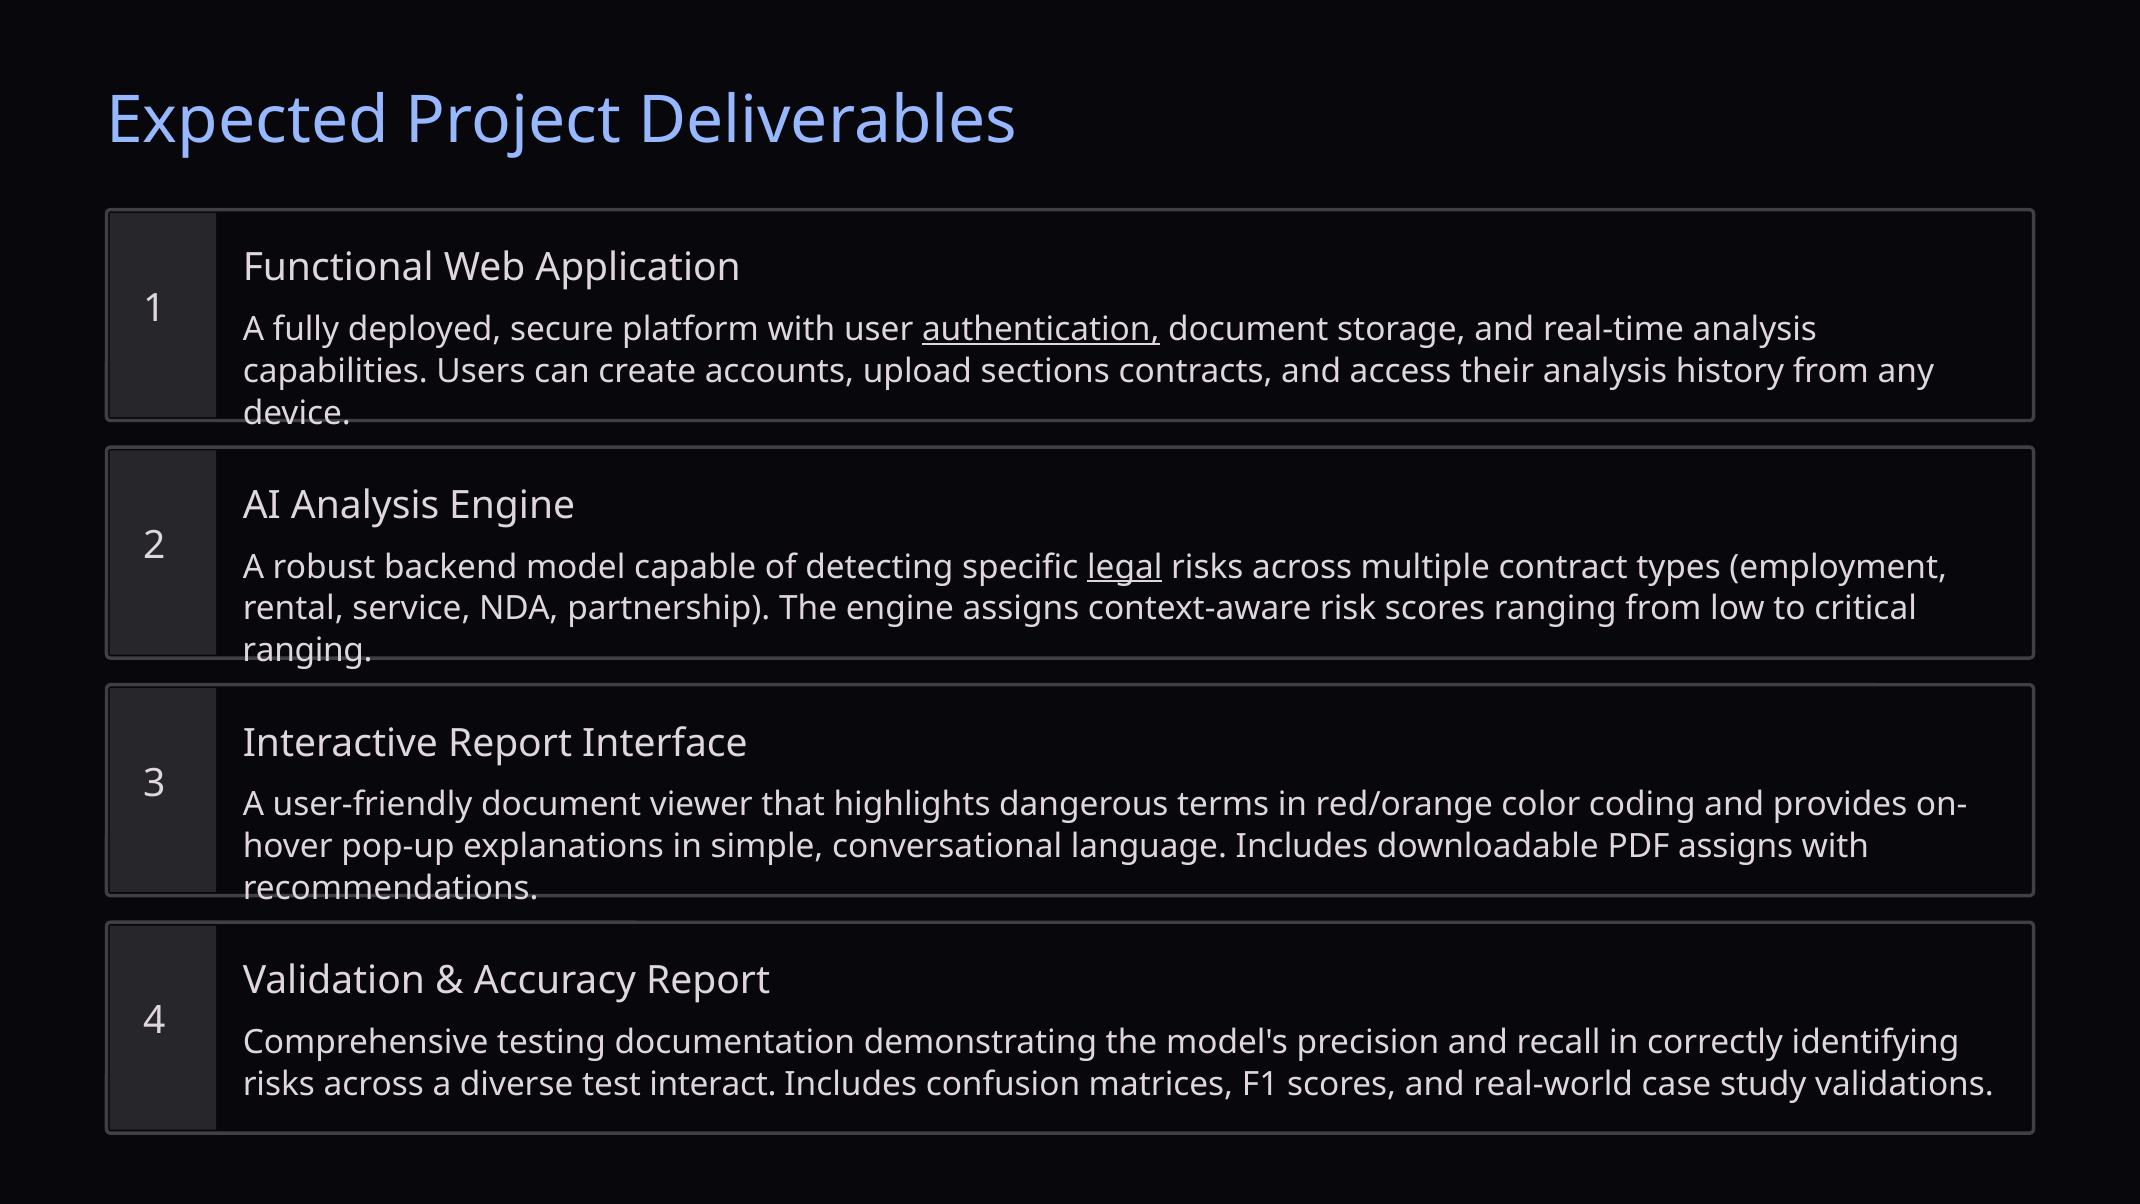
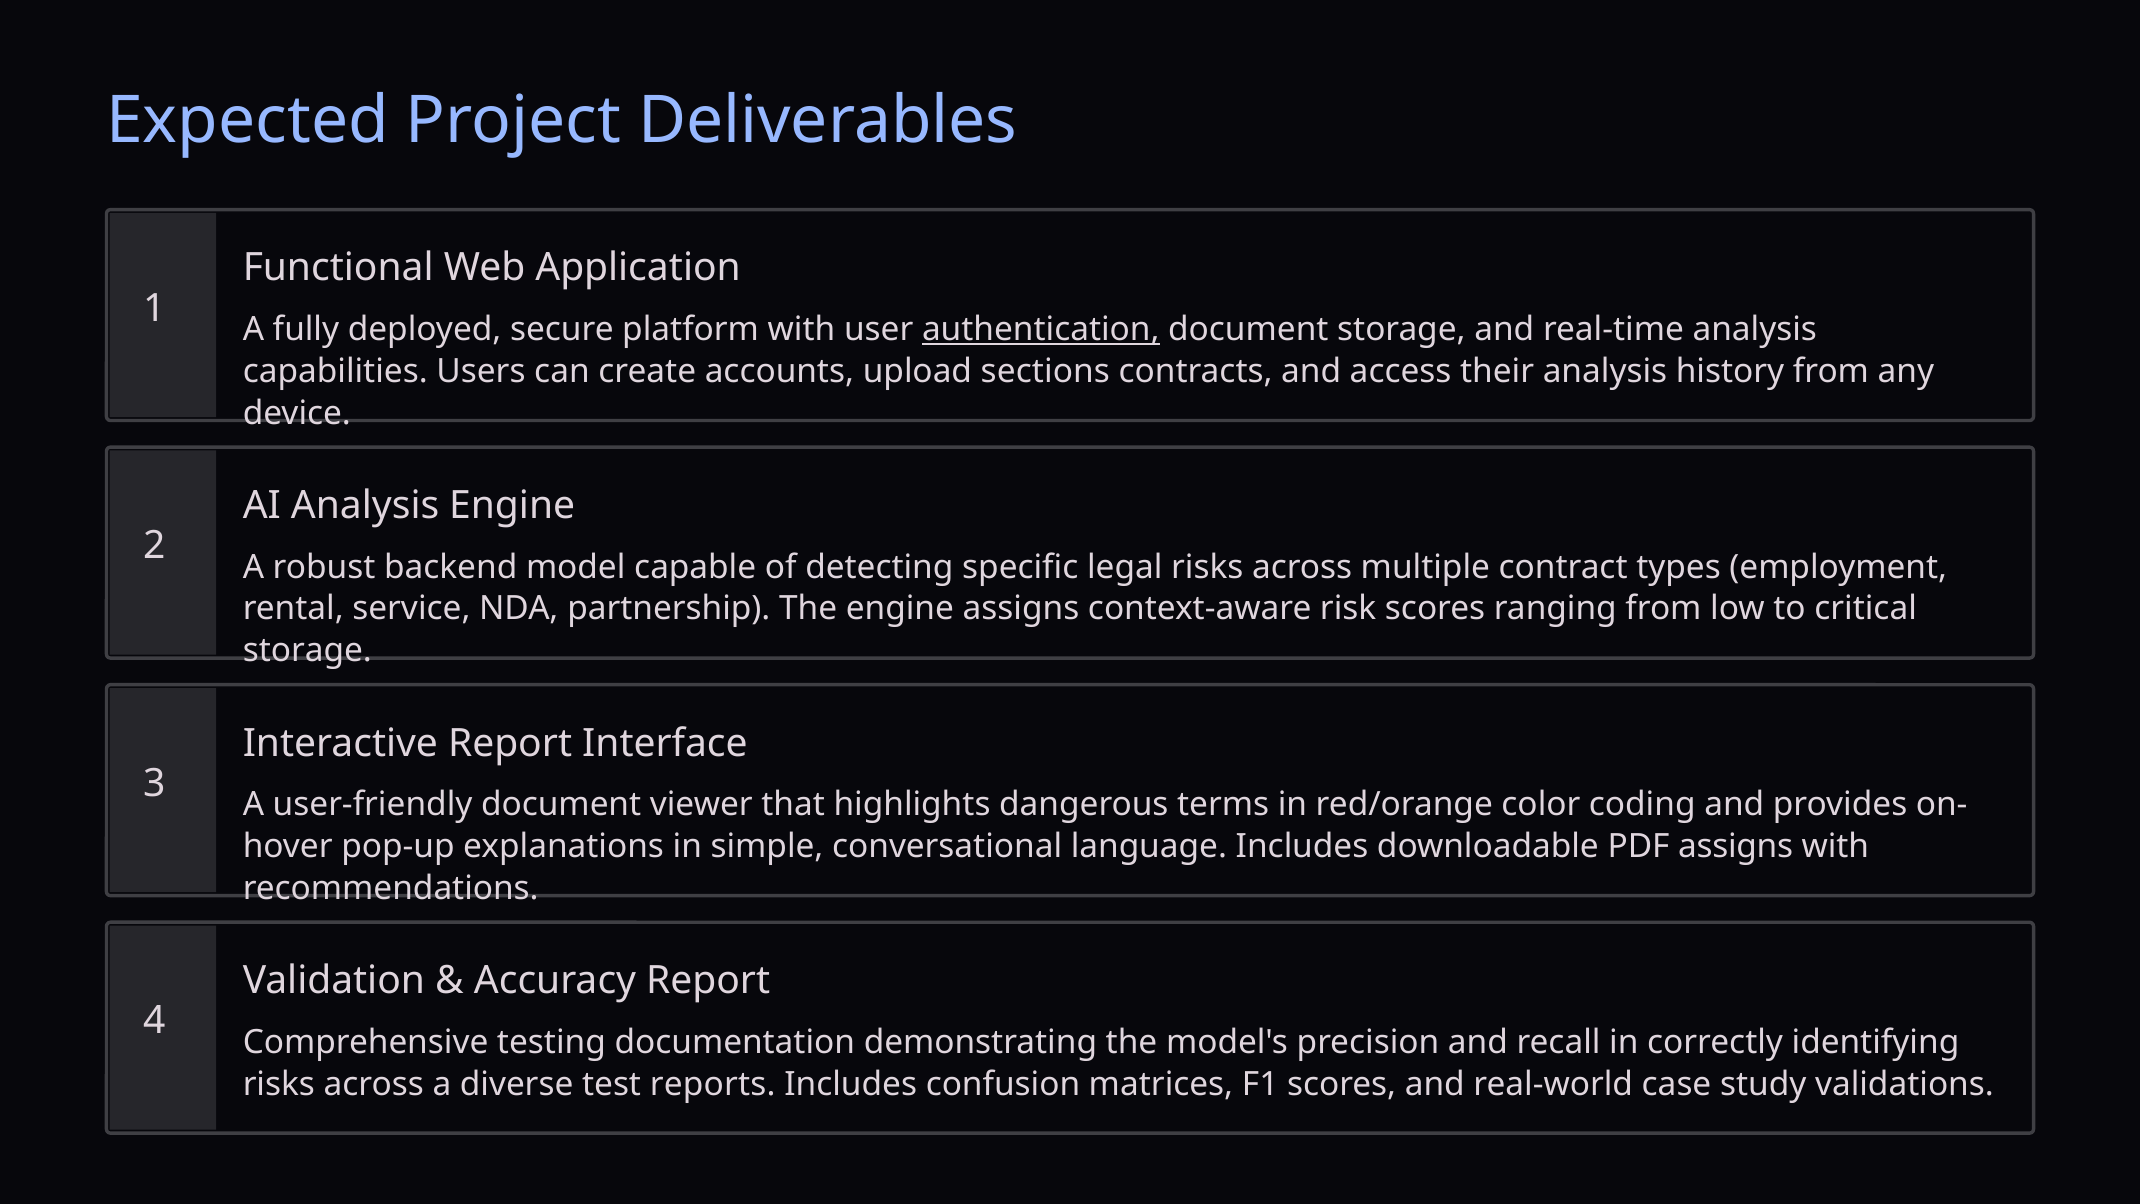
legal underline: present -> none
ranging at (308, 651): ranging -> storage
interact: interact -> reports
